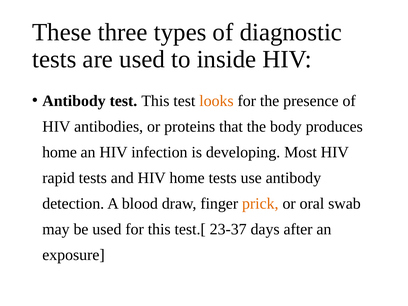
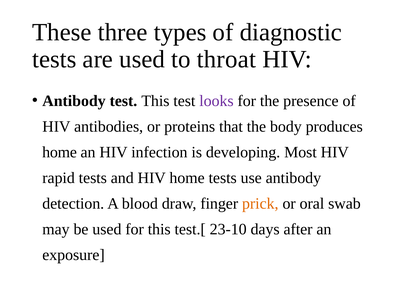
inside: inside -> throat
looks colour: orange -> purple
23-37: 23-37 -> 23-10
